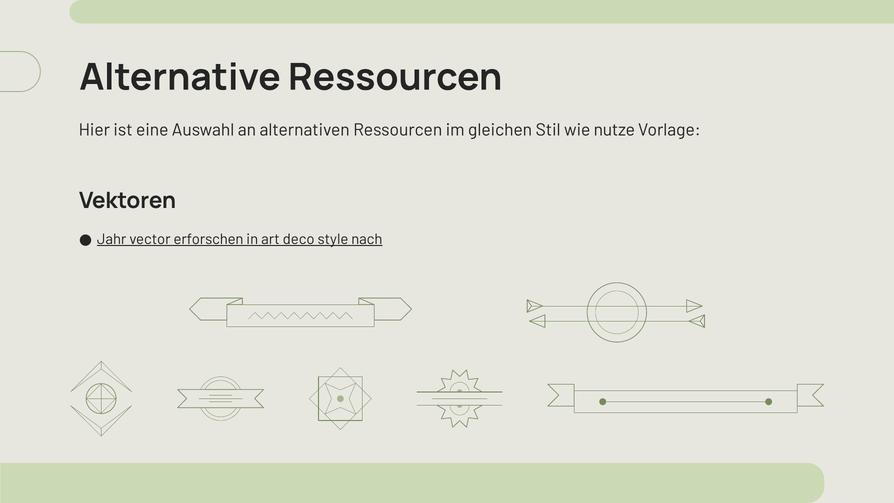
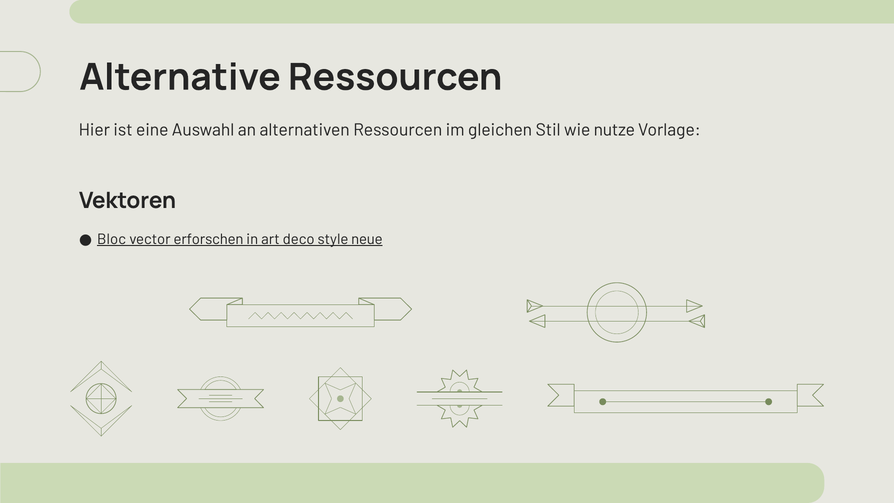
Jahr: Jahr -> Bloc
nach: nach -> neue
